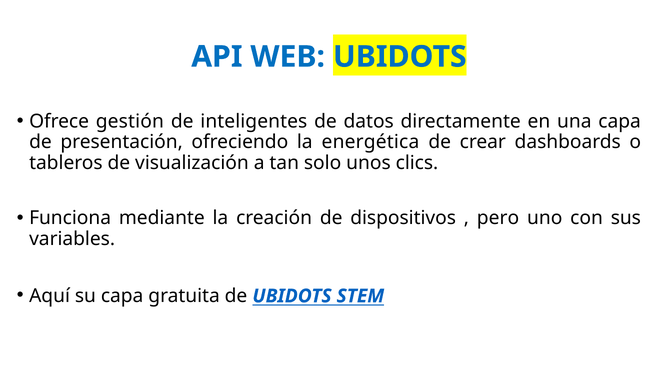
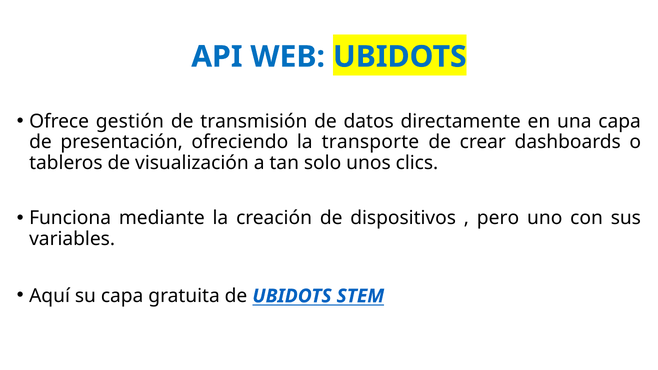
inteligentes: inteligentes -> transmisión
energética: energética -> transporte
